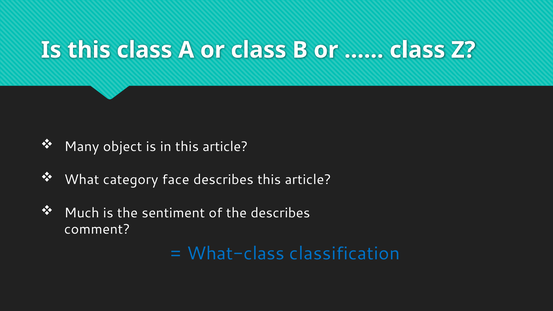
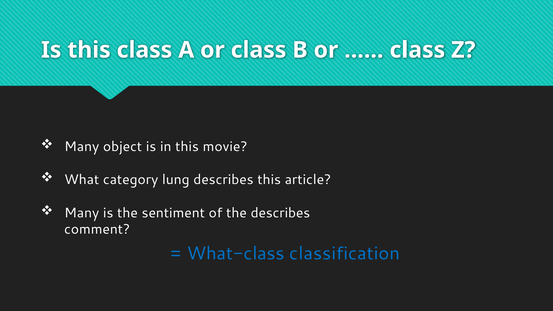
in this article: article -> movie
face: face -> lung
Much at (82, 213): Much -> Many
